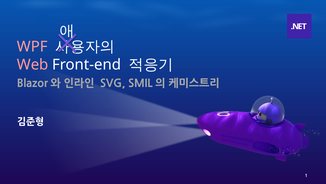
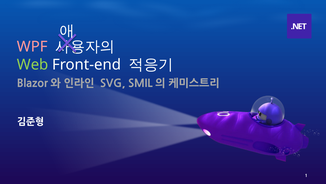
Web colour: pink -> light green
